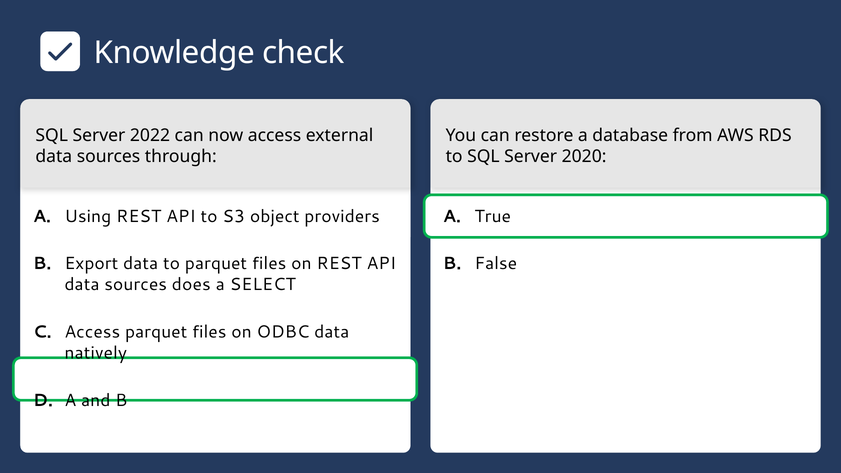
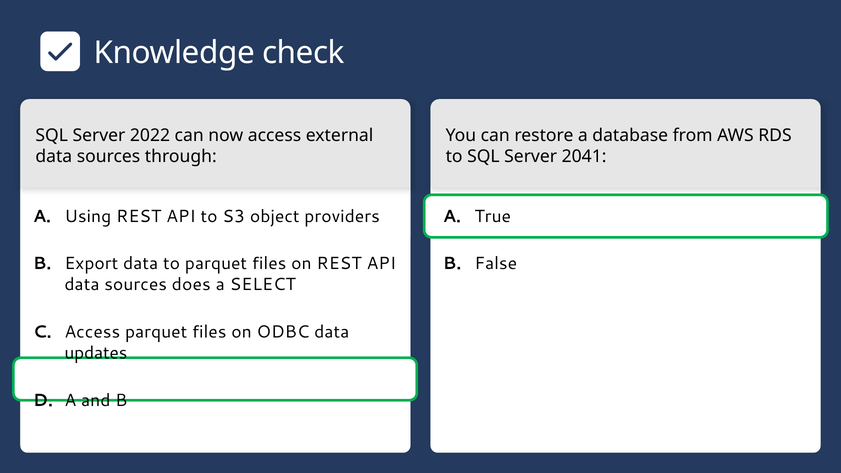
2020: 2020 -> 2041
natively: natively -> updates
